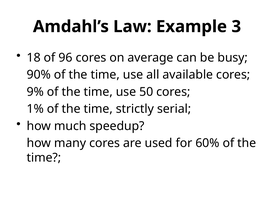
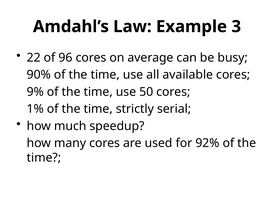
18: 18 -> 22
60%: 60% -> 92%
